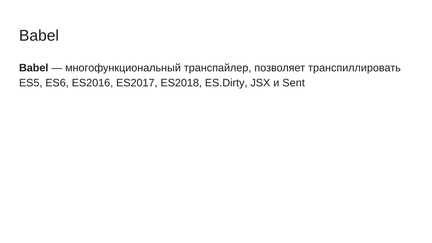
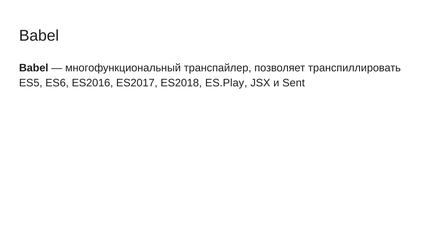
ES.Dirty: ES.Dirty -> ES.Play
